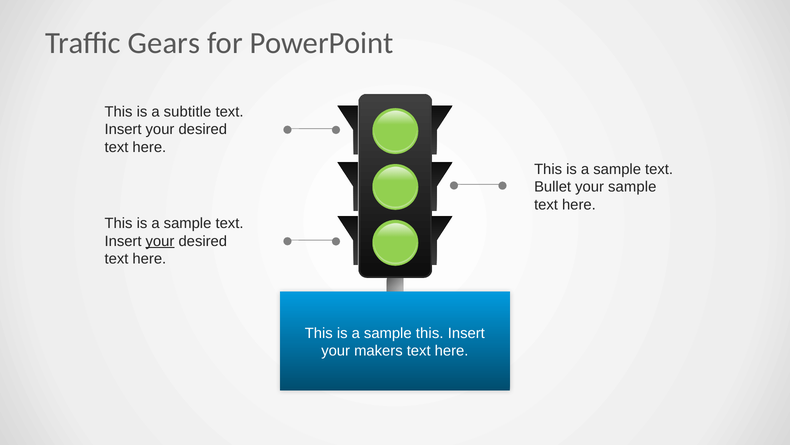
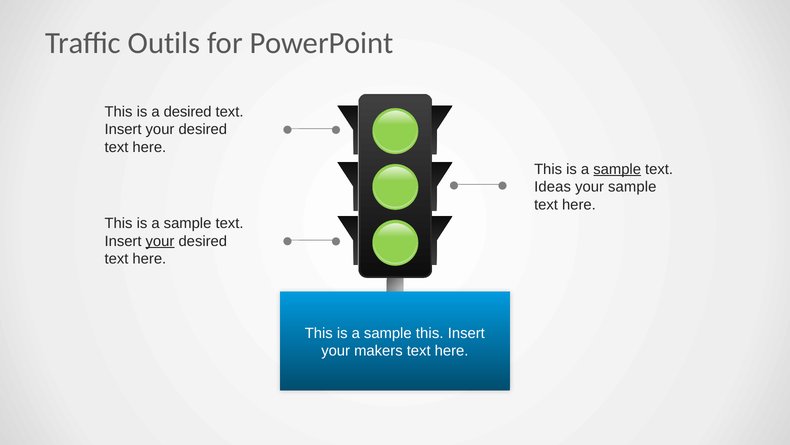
Gears: Gears -> Outils
a subtitle: subtitle -> desired
sample at (617, 169) underline: none -> present
Bullet: Bullet -> Ideas
